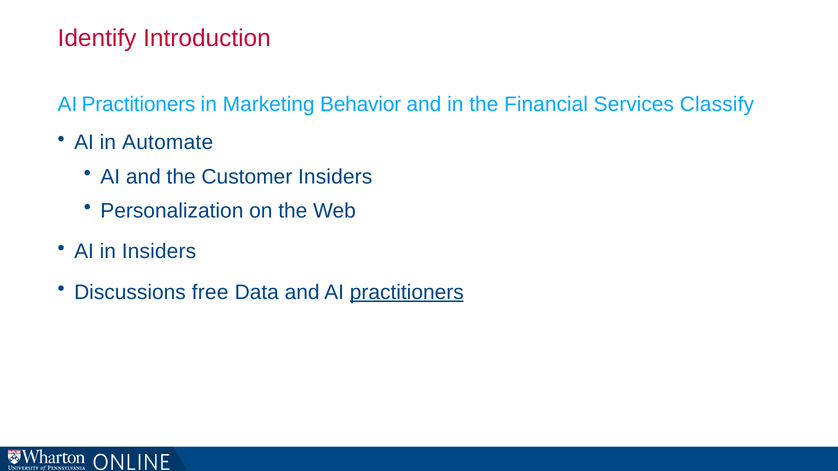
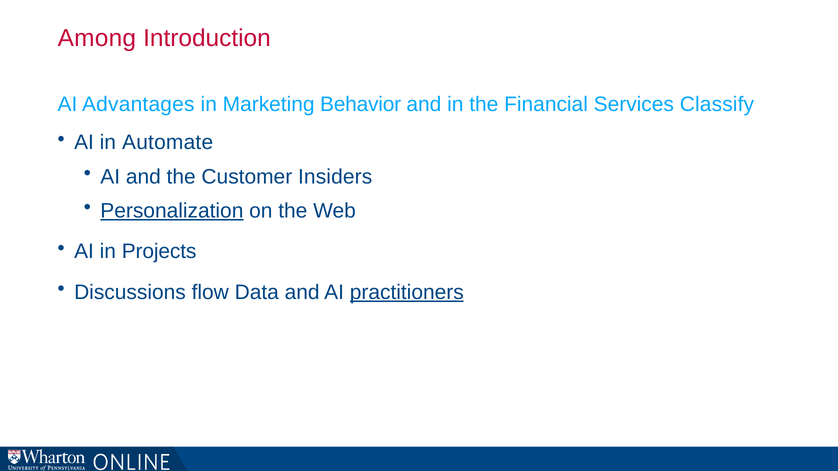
Identify: Identify -> Among
Practitioners at (139, 104): Practitioners -> Advantages
Personalization underline: none -> present
in Insiders: Insiders -> Projects
free: free -> flow
